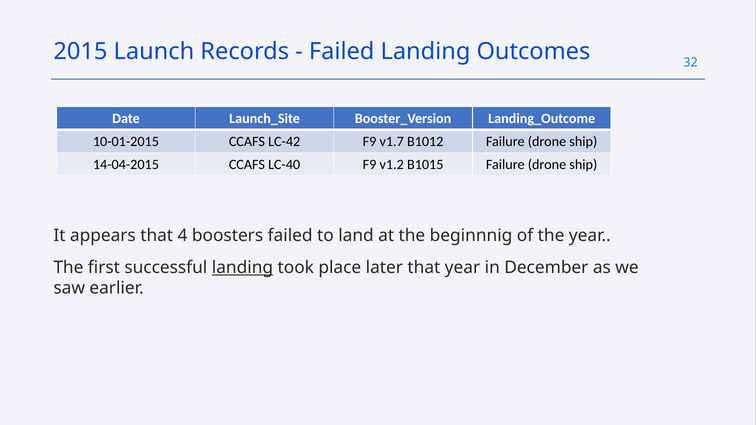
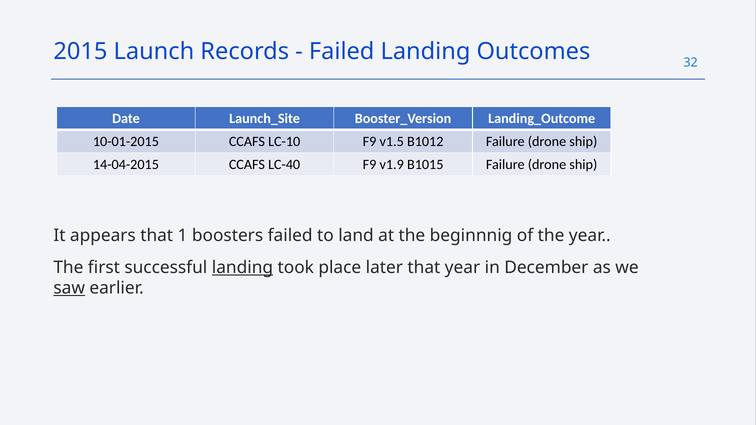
LC-42: LC-42 -> LC-10
v1.7: v1.7 -> v1.5
v1.2: v1.2 -> v1.9
4: 4 -> 1
saw underline: none -> present
